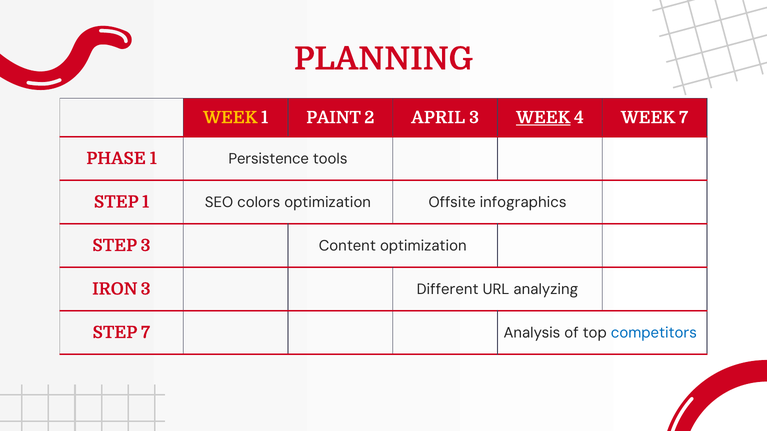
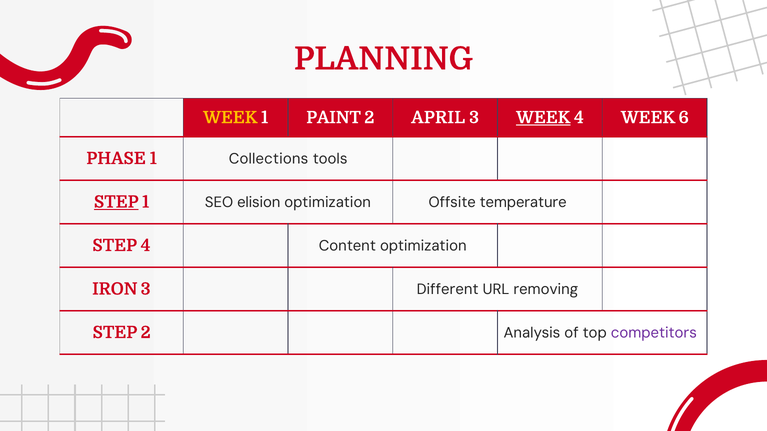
WEEK 7: 7 -> 6
Persistence: Persistence -> Collections
STEP at (116, 202) underline: none -> present
colors: colors -> elision
infographics: infographics -> temperature
STEP 3: 3 -> 4
analyzing: analyzing -> removing
STEP 7: 7 -> 2
competitors colour: blue -> purple
